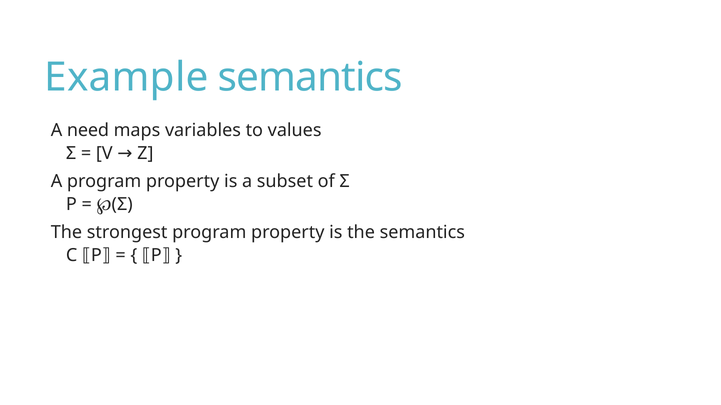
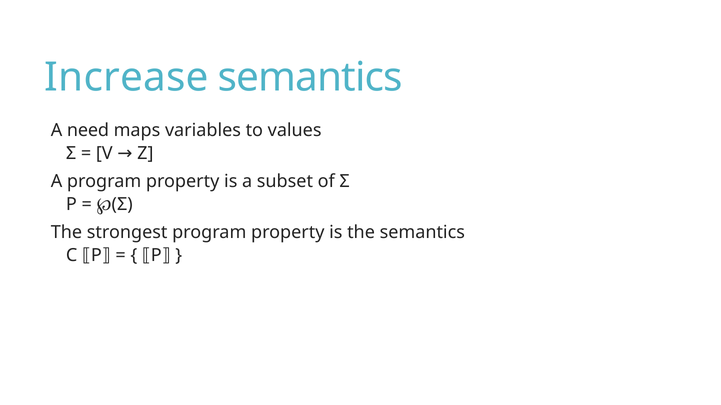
Example: Example -> Increase
